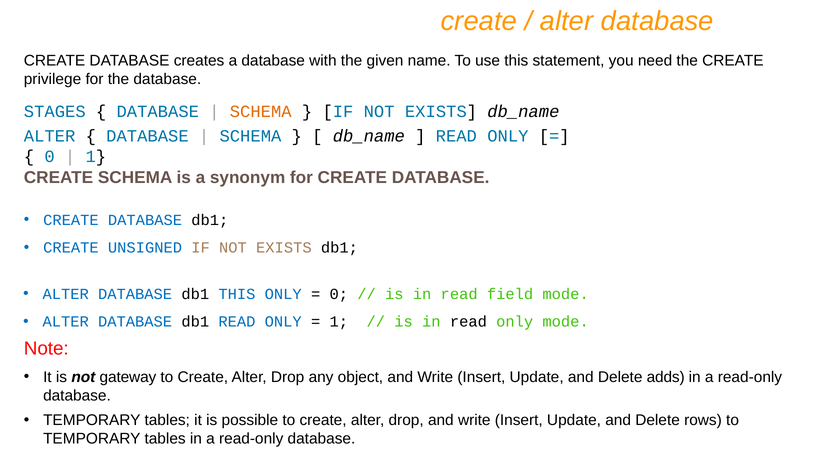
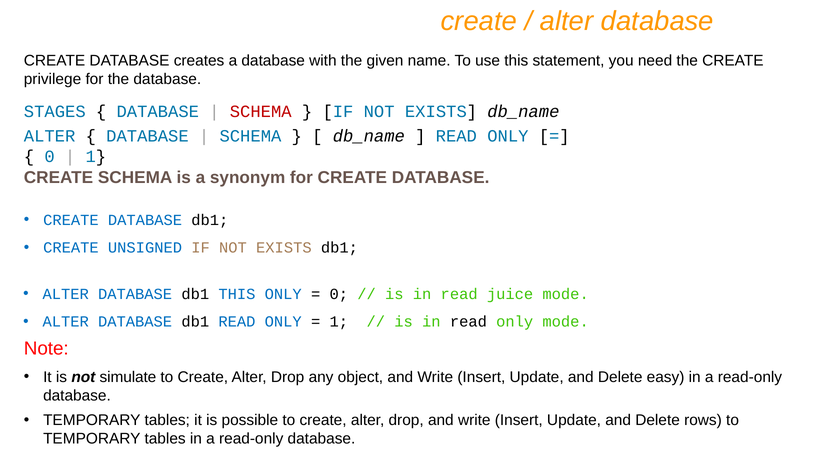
SCHEMA at (261, 111) colour: orange -> red
field: field -> juice
gateway: gateway -> simulate
adds: adds -> easy
